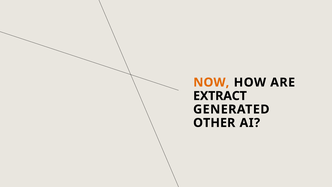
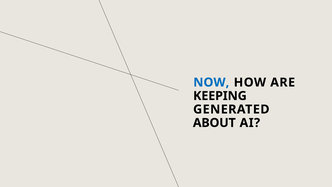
NOW colour: orange -> blue
EXTRACT: EXTRACT -> KEEPING
OTHER: OTHER -> ABOUT
